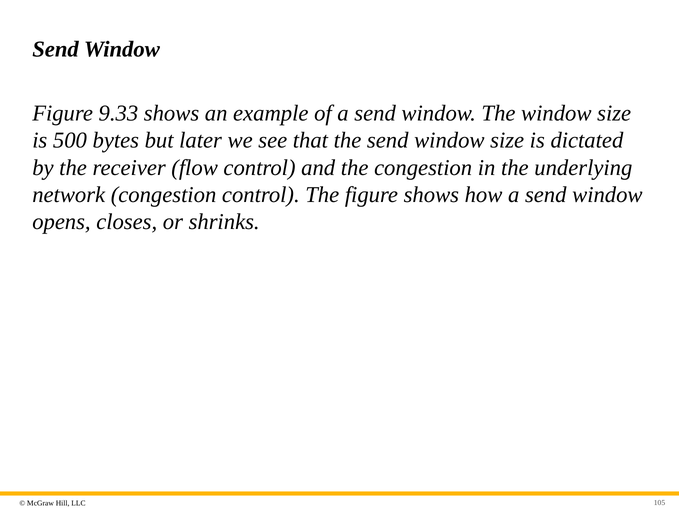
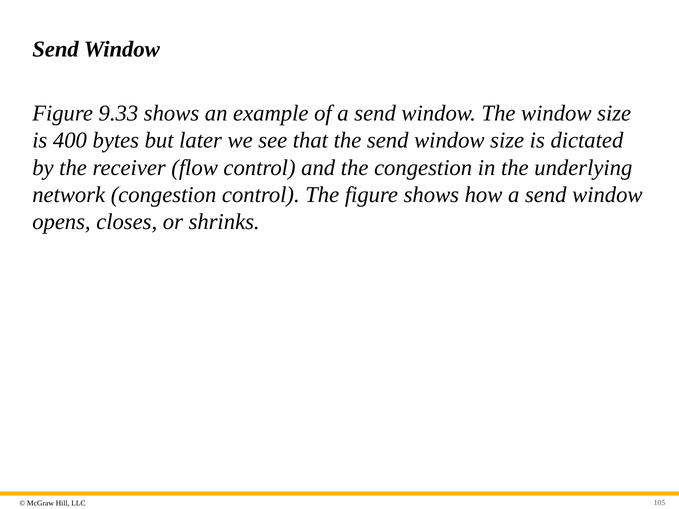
500: 500 -> 400
